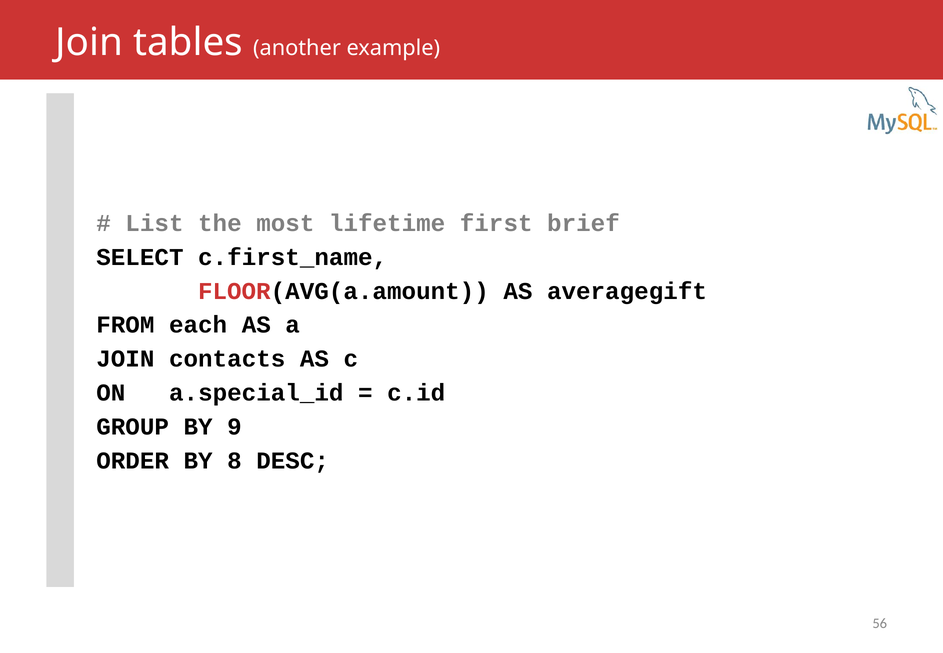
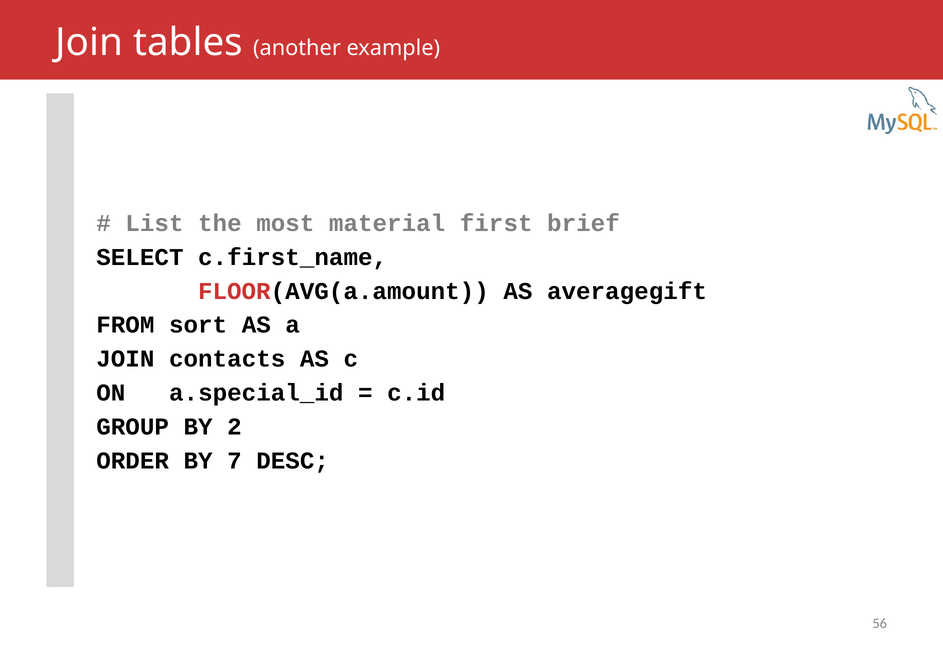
lifetime: lifetime -> material
each: each -> sort
9: 9 -> 2
8: 8 -> 7
